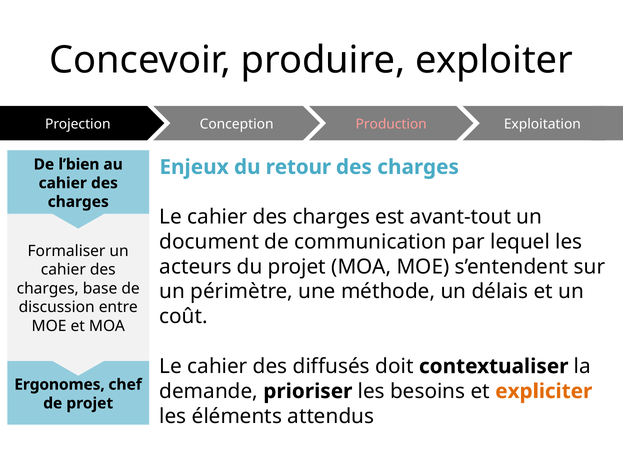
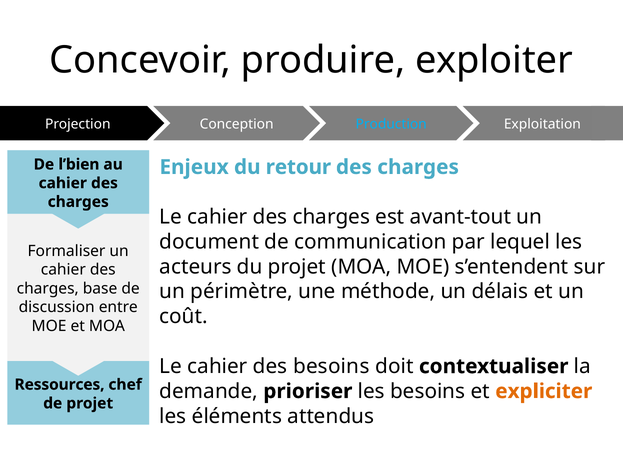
Production colour: pink -> light blue
des diffusés: diffusés -> besoins
Ergonomes: Ergonomes -> Ressources
